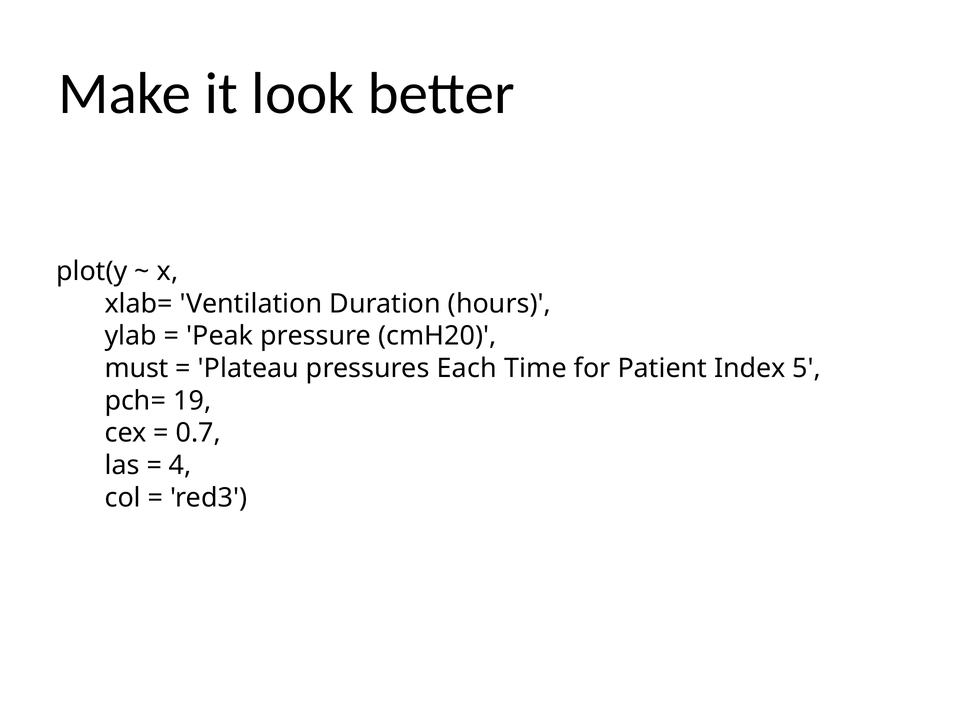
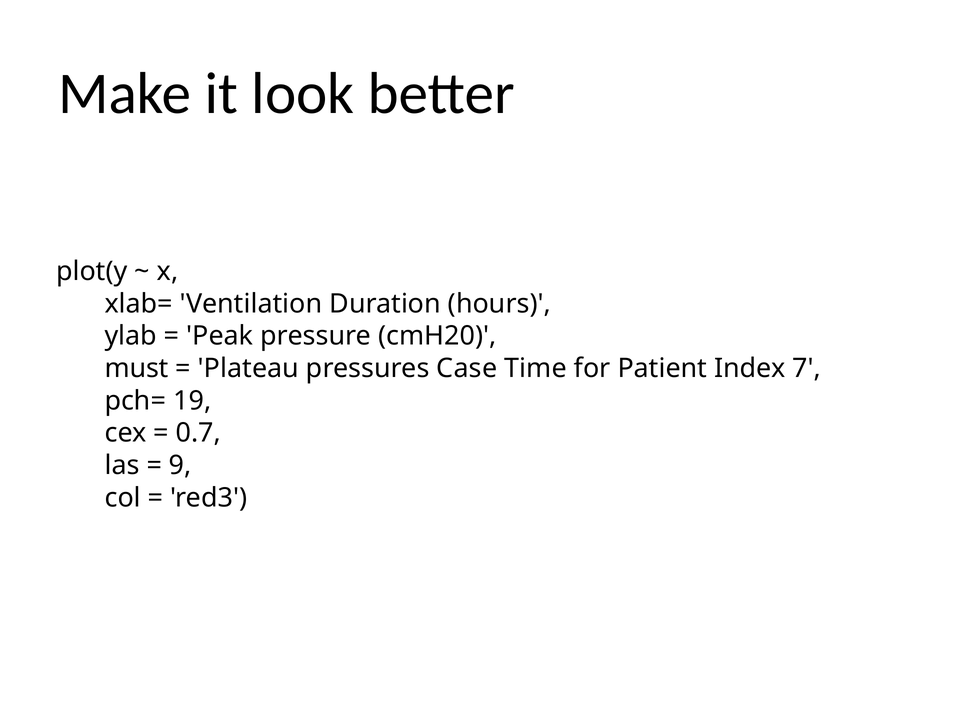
Each: Each -> Case
5: 5 -> 7
4: 4 -> 9
